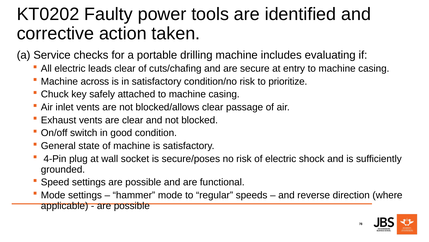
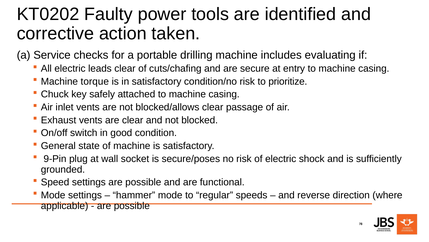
across: across -> torque
4-Pin: 4-Pin -> 9-Pin
